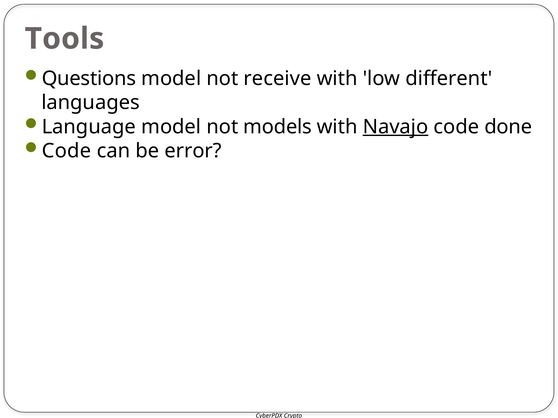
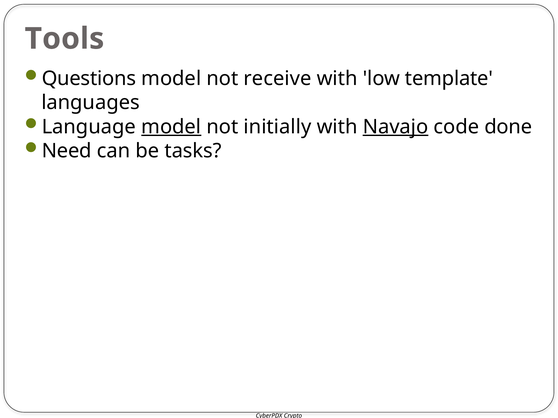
different: different -> template
model at (171, 127) underline: none -> present
models: models -> initially
Code at (66, 151): Code -> Need
error: error -> tasks
